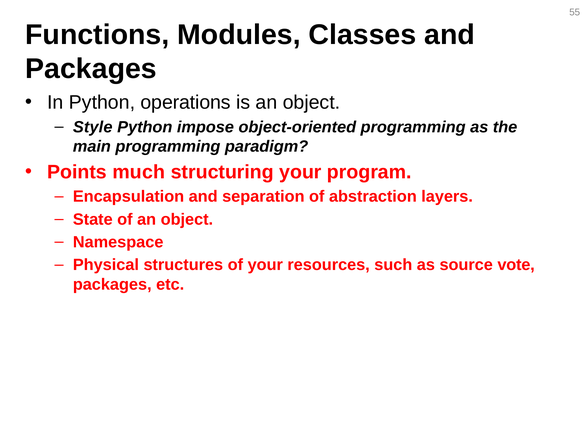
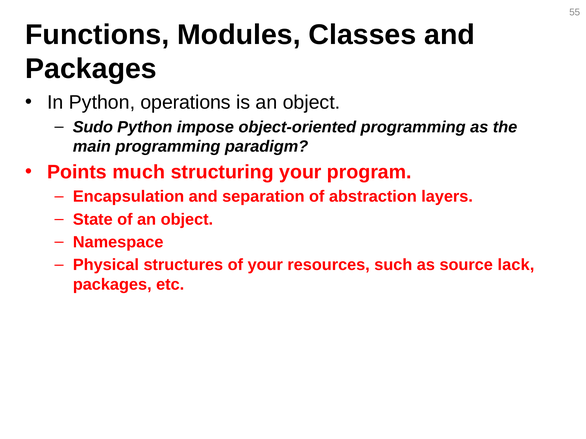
Style: Style -> Sudo
vote: vote -> lack
